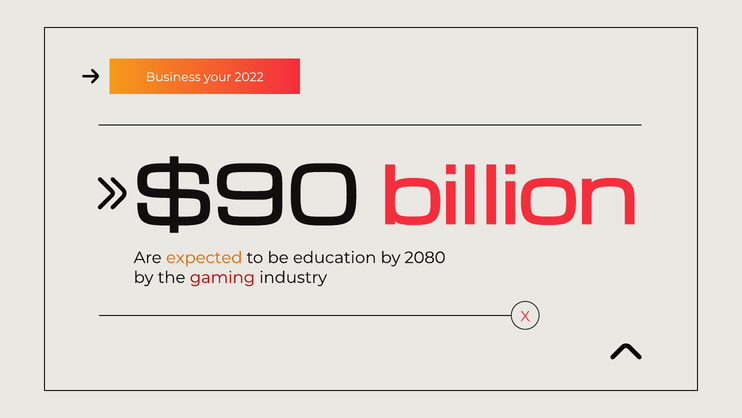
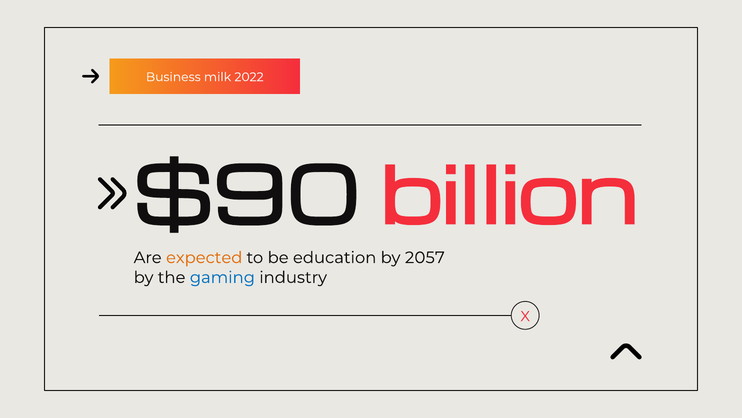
your: your -> milk
2080: 2080 -> 2057
gaming colour: red -> blue
